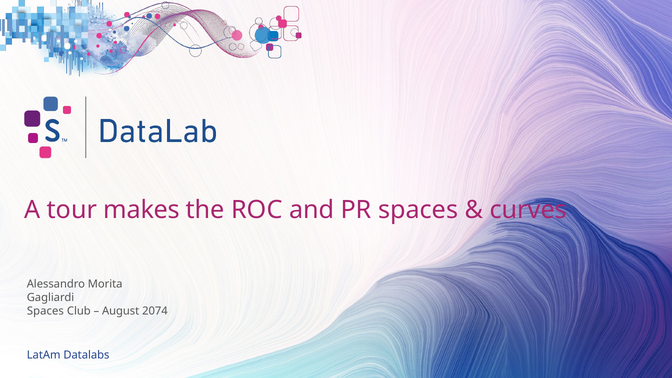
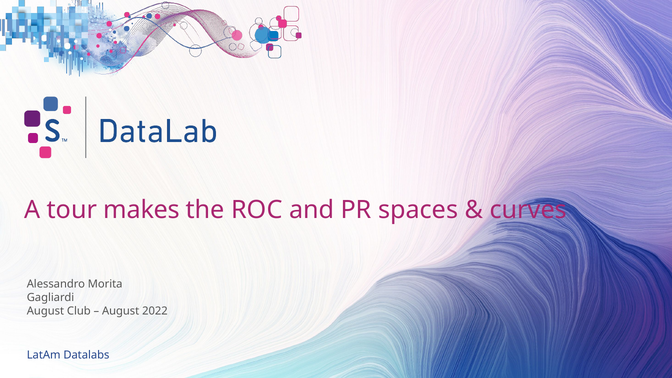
Spaces at (45, 311): Spaces -> August
2074: 2074 -> 2022
